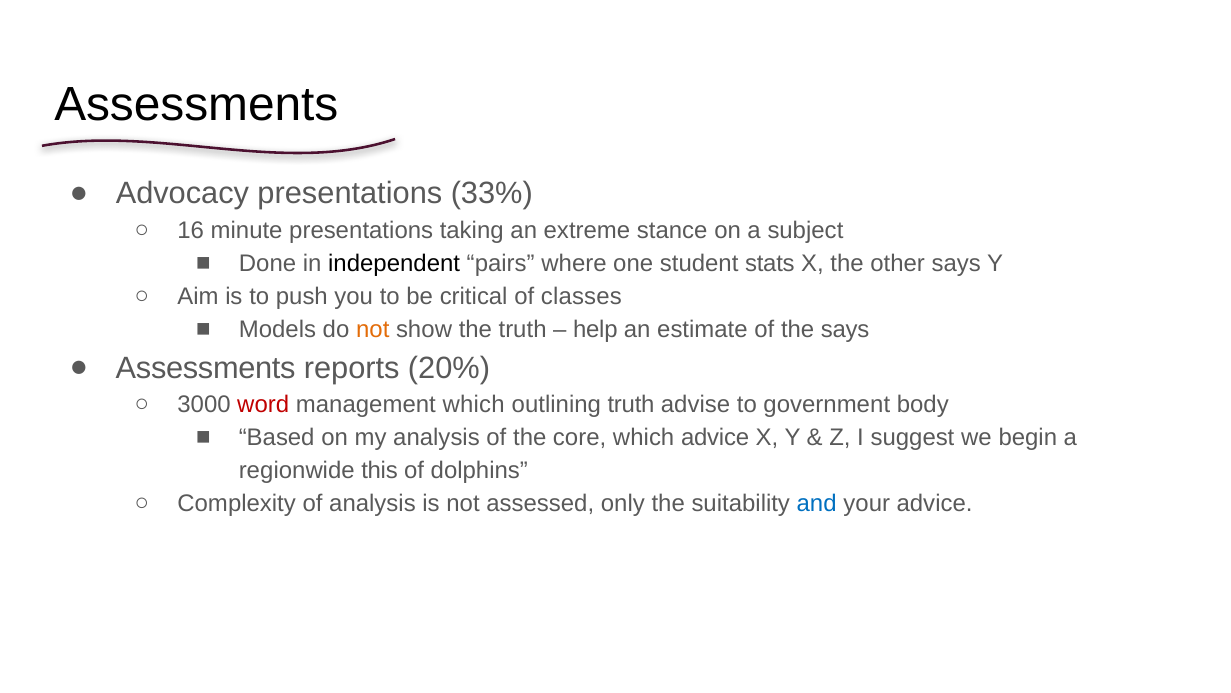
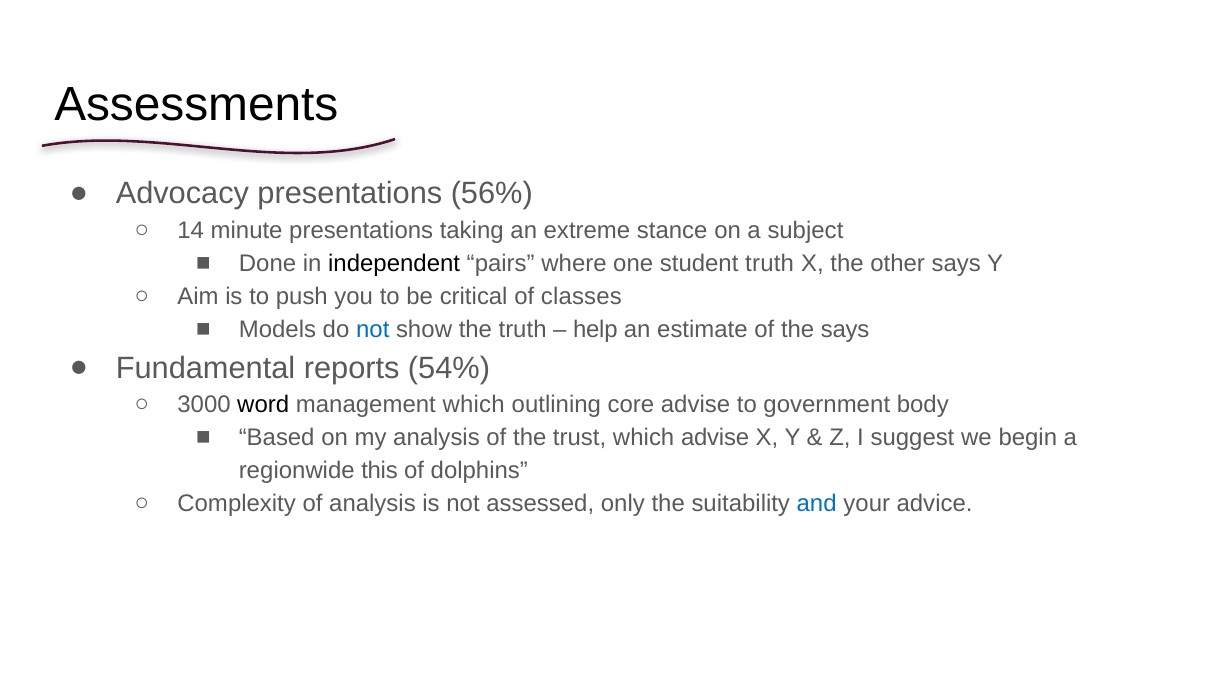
33%: 33% -> 56%
16: 16 -> 14
student stats: stats -> truth
not at (373, 329) colour: orange -> blue
Assessments at (206, 368): Assessments -> Fundamental
20%: 20% -> 54%
word colour: red -> black
outlining truth: truth -> core
core: core -> trust
which advice: advice -> advise
